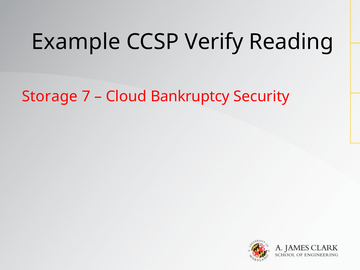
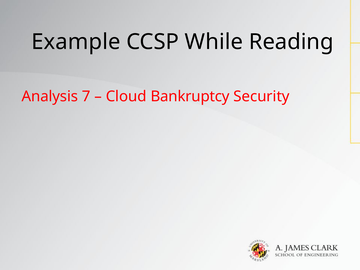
Verify: Verify -> While
Storage: Storage -> Analysis
